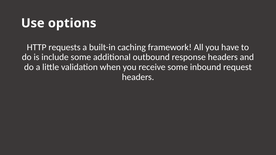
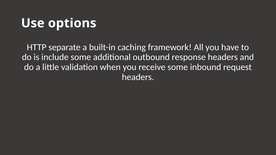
requests: requests -> separate
